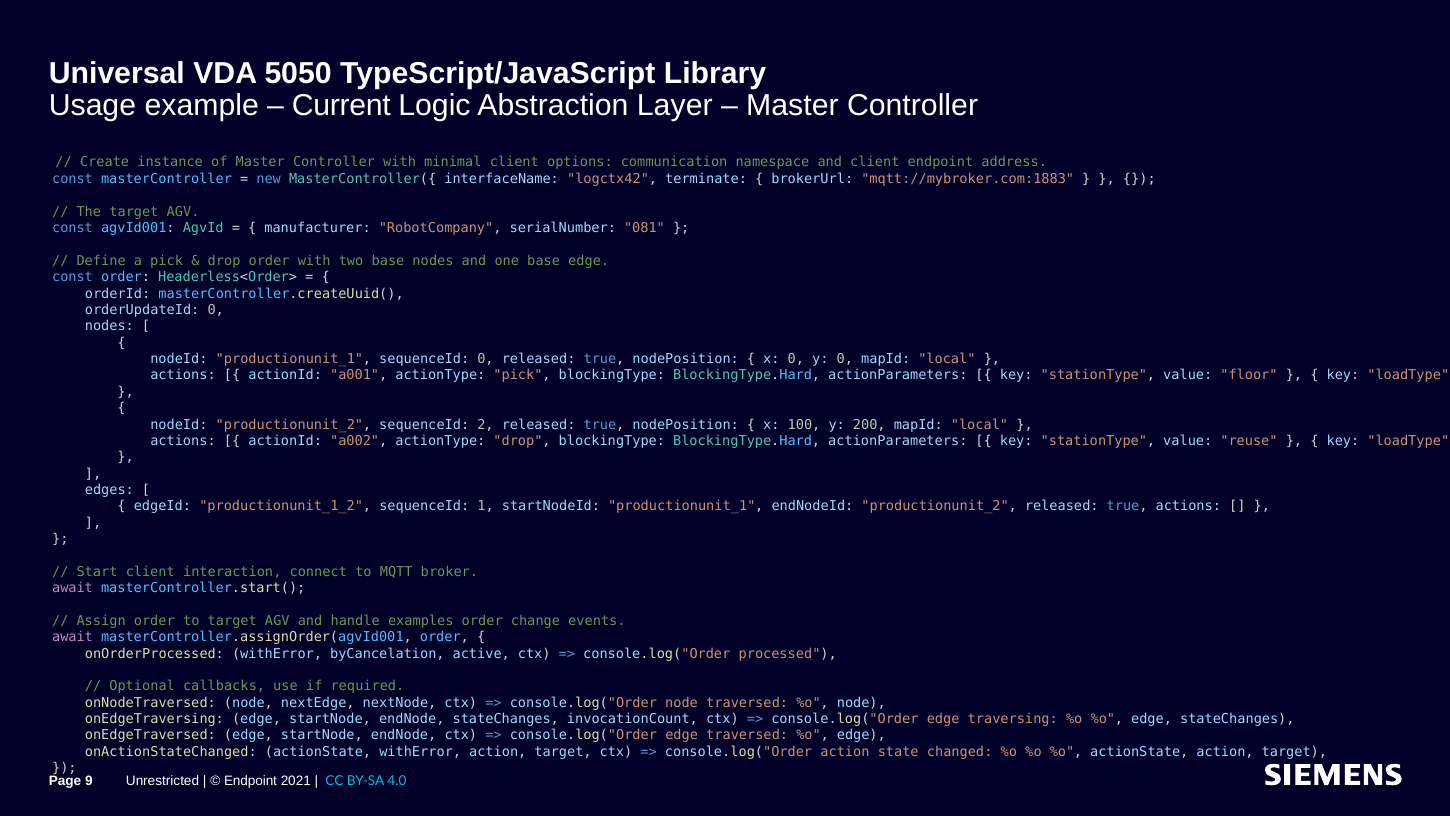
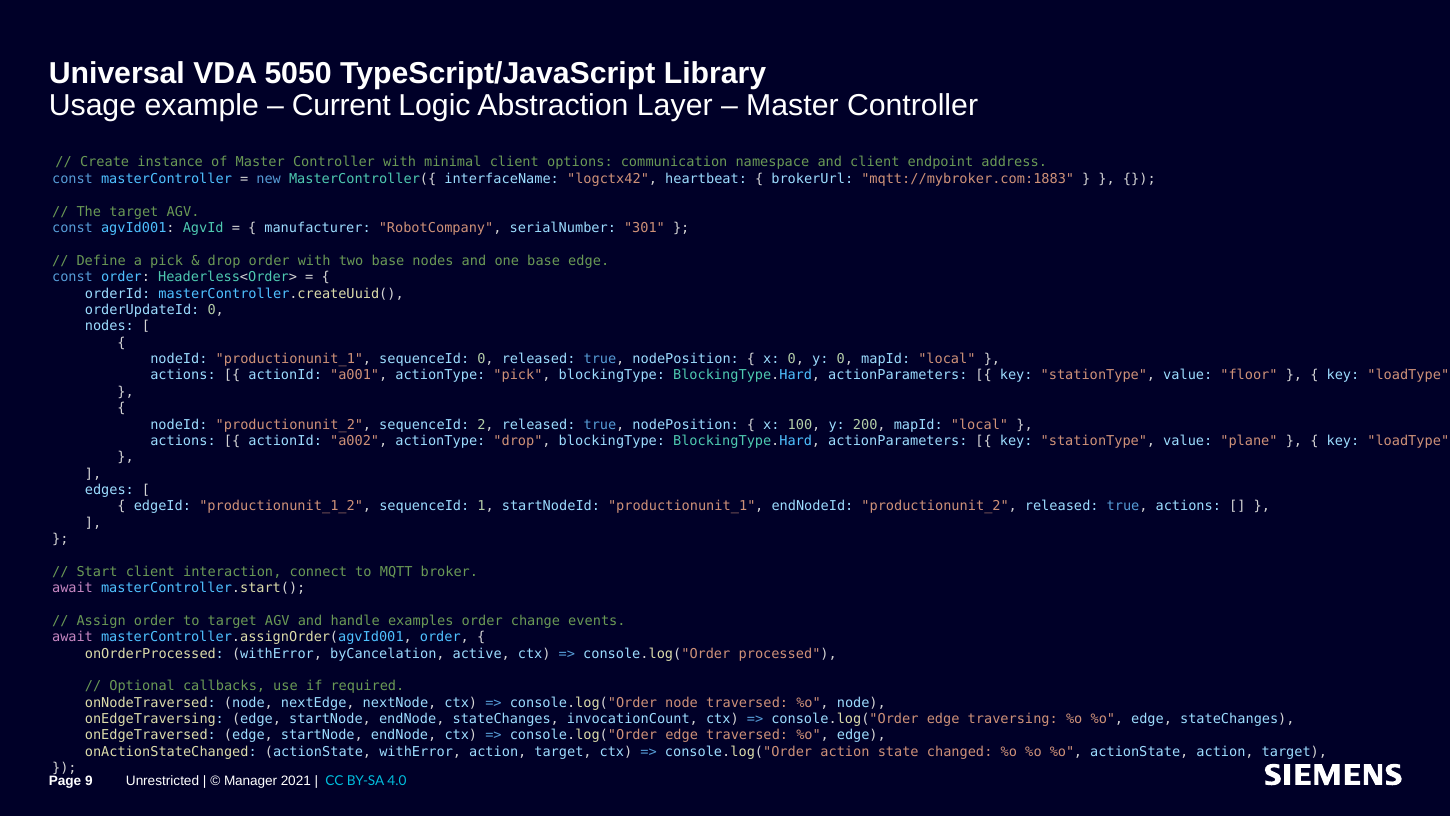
terminate: terminate -> heartbeat
081: 081 -> 301
reuse: reuse -> plane
Endpoint at (251, 780): Endpoint -> Manager
